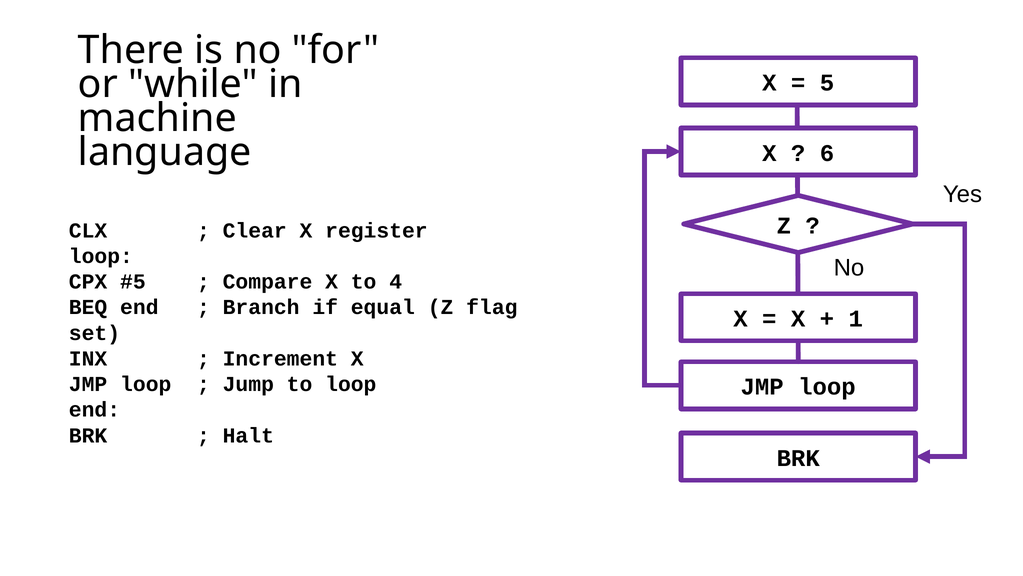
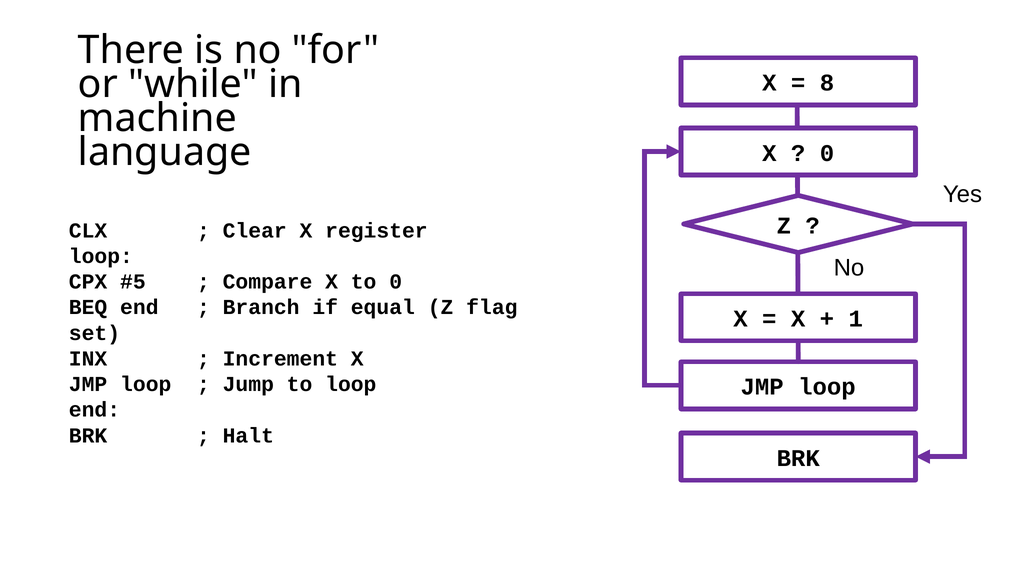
5: 5 -> 8
6 at (827, 153): 6 -> 0
to 4: 4 -> 0
